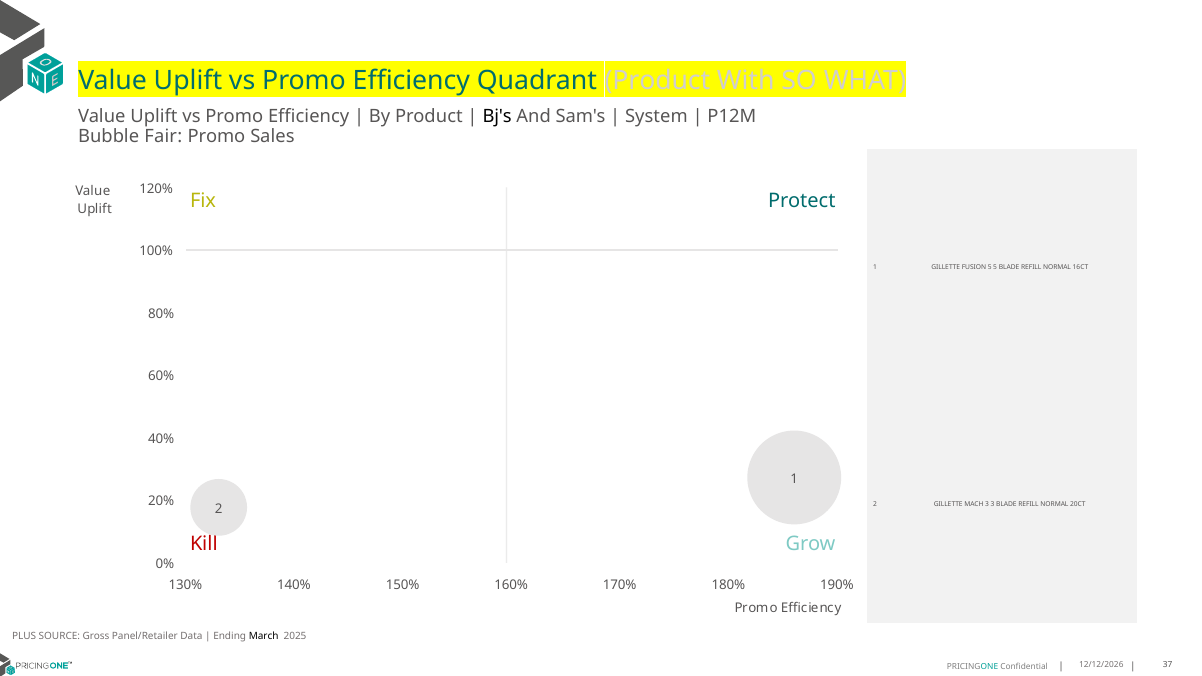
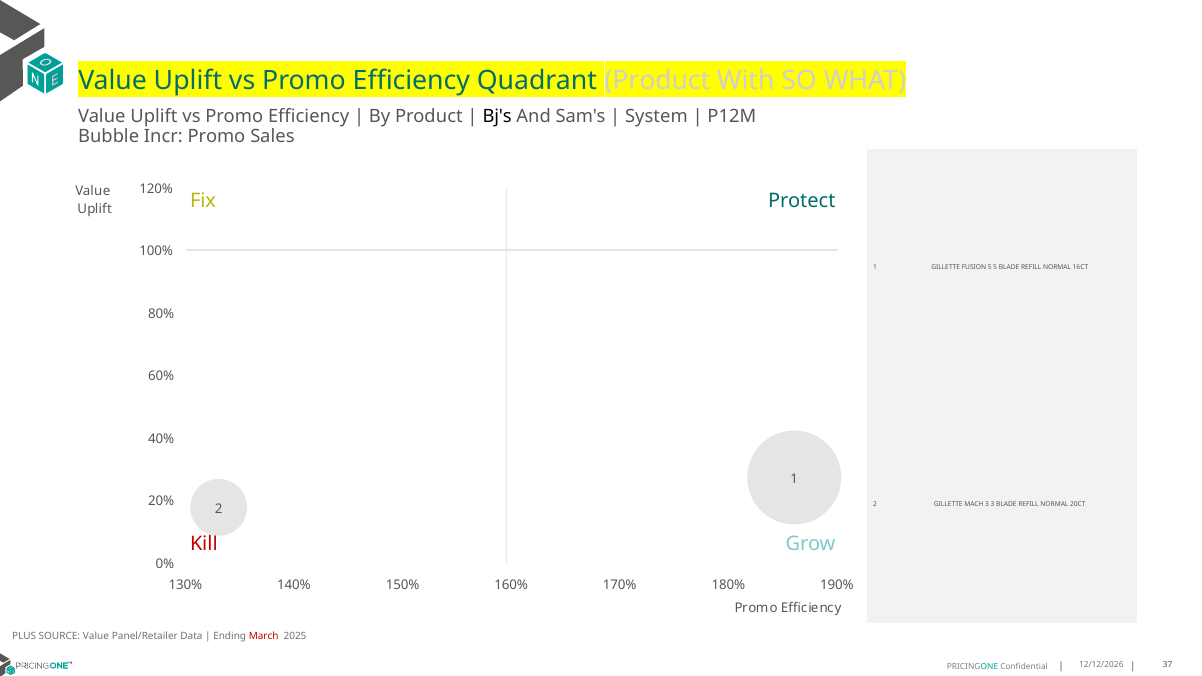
Fair: Fair -> Incr
SOURCE Gross: Gross -> Value
March colour: black -> red
